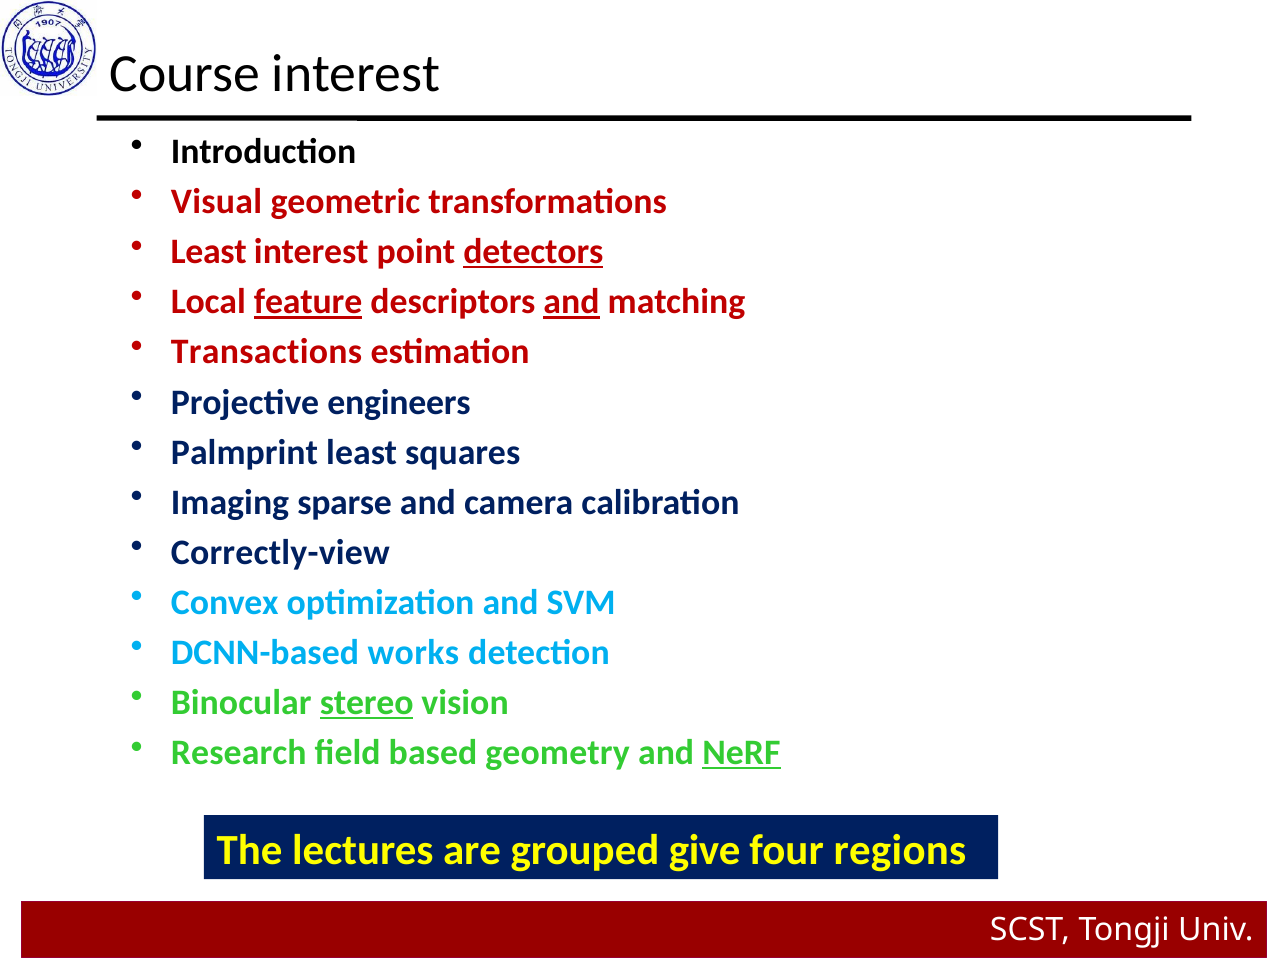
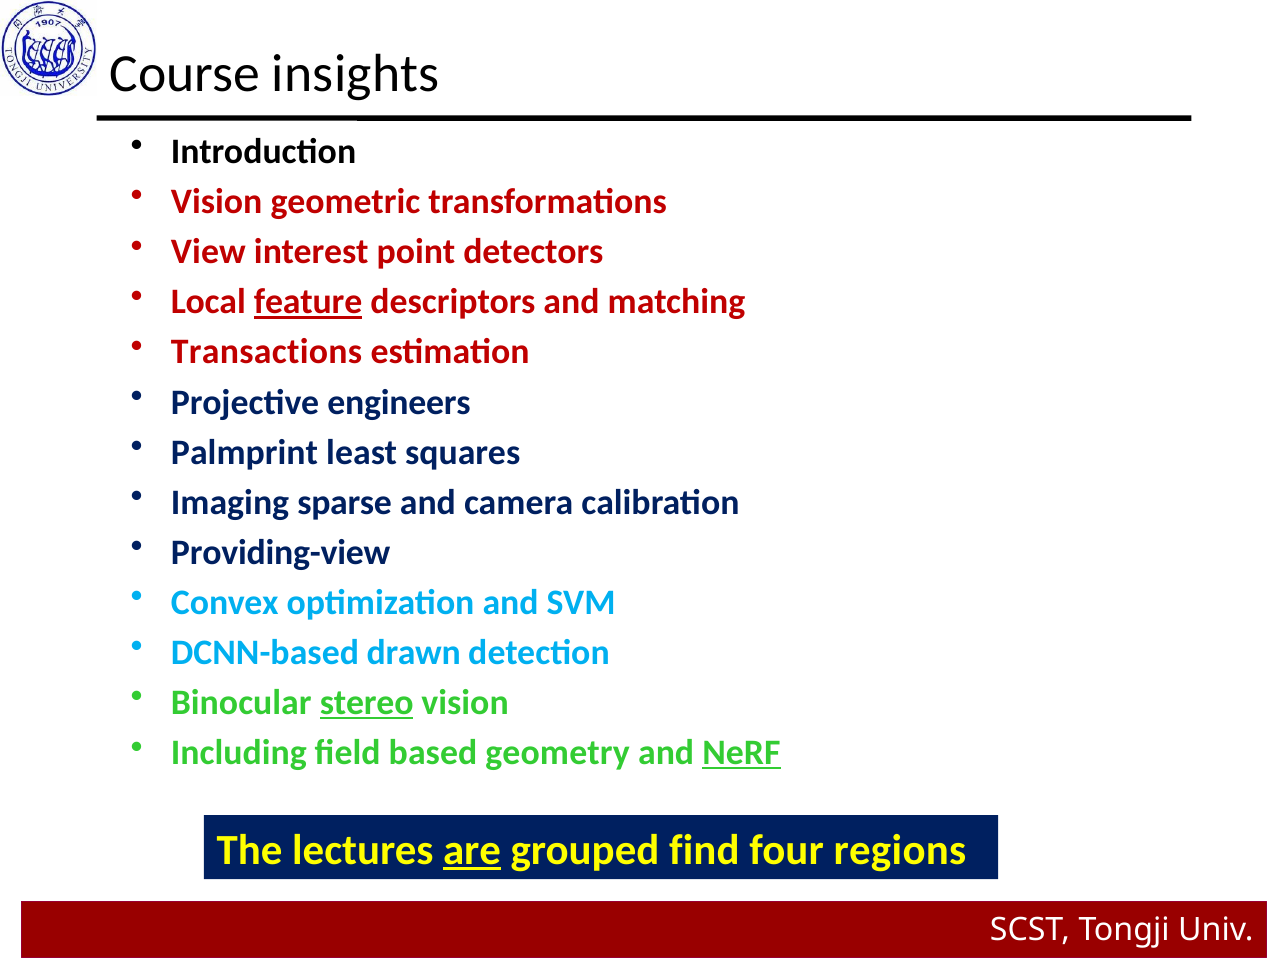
Course interest: interest -> insights
Visual at (217, 202): Visual -> Vision
Least at (209, 252): Least -> View
detectors underline: present -> none
and at (571, 302) underline: present -> none
Correctly-view: Correctly-view -> Providing-view
works: works -> drawn
Research: Research -> Including
are underline: none -> present
give: give -> find
